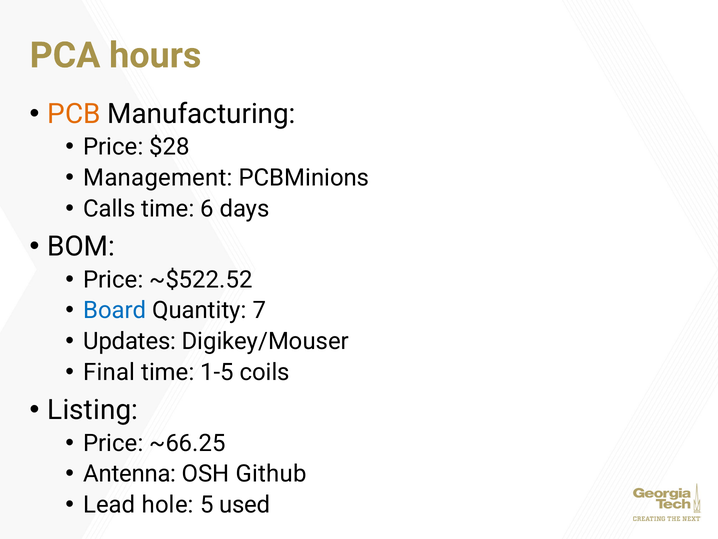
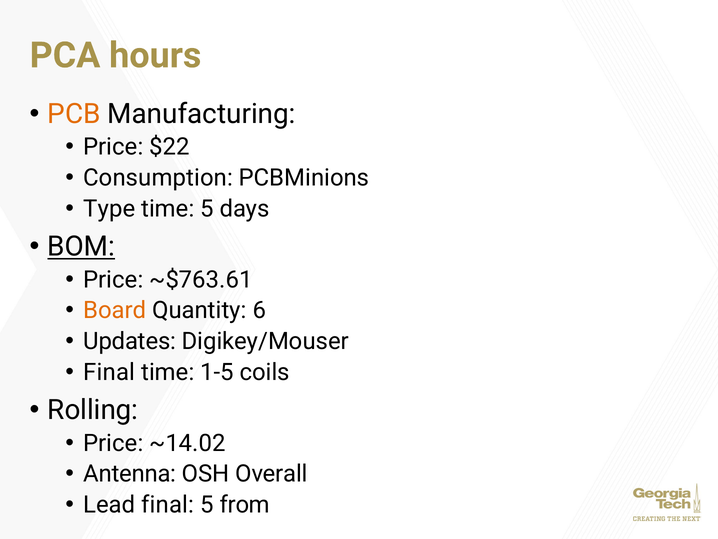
$28: $28 -> $22
Management: Management -> Consumption
Calls: Calls -> Type
time 6: 6 -> 5
BOM underline: none -> present
~$522.52: ~$522.52 -> ~$763.61
Board colour: blue -> orange
7: 7 -> 6
Listing: Listing -> Rolling
~66.25: ~66.25 -> ~14.02
Github: Github -> Overall
Lead hole: hole -> final
used: used -> from
